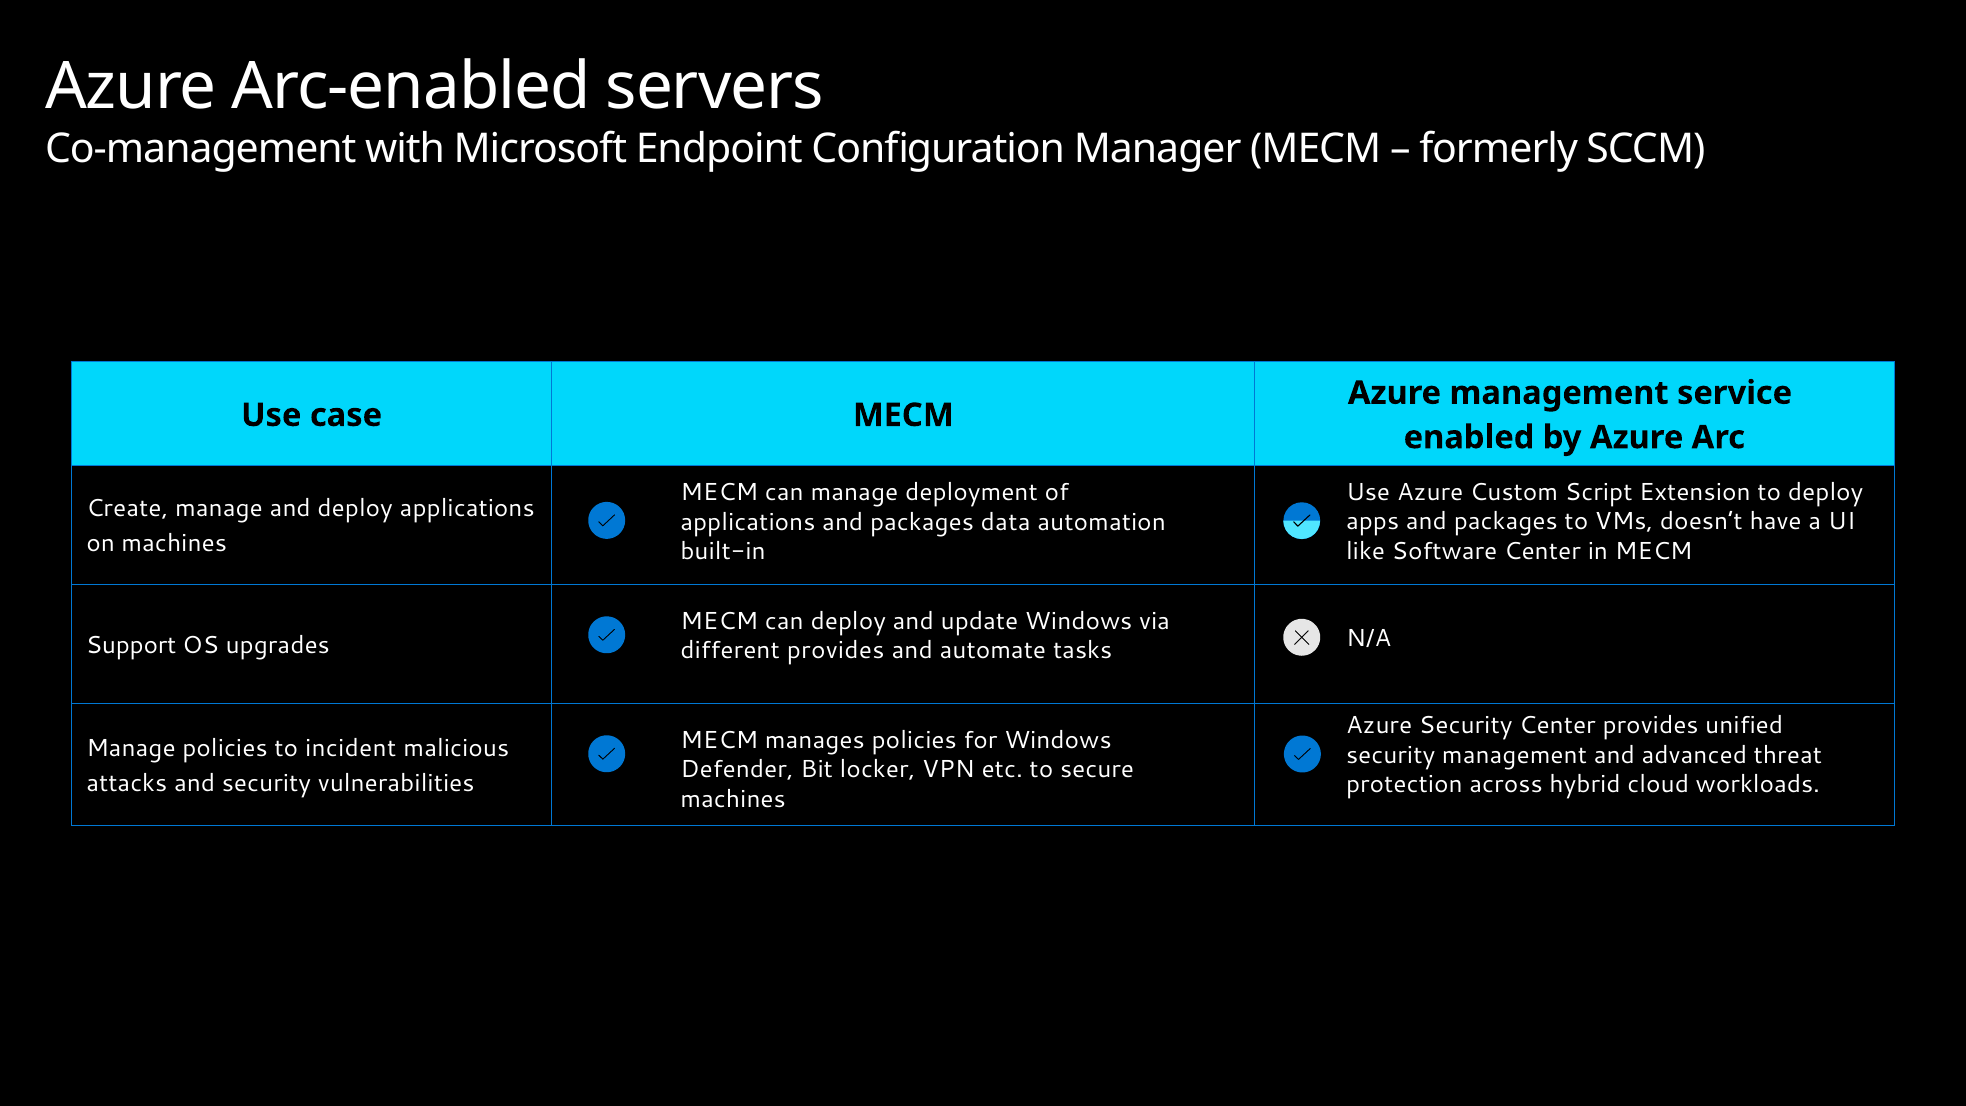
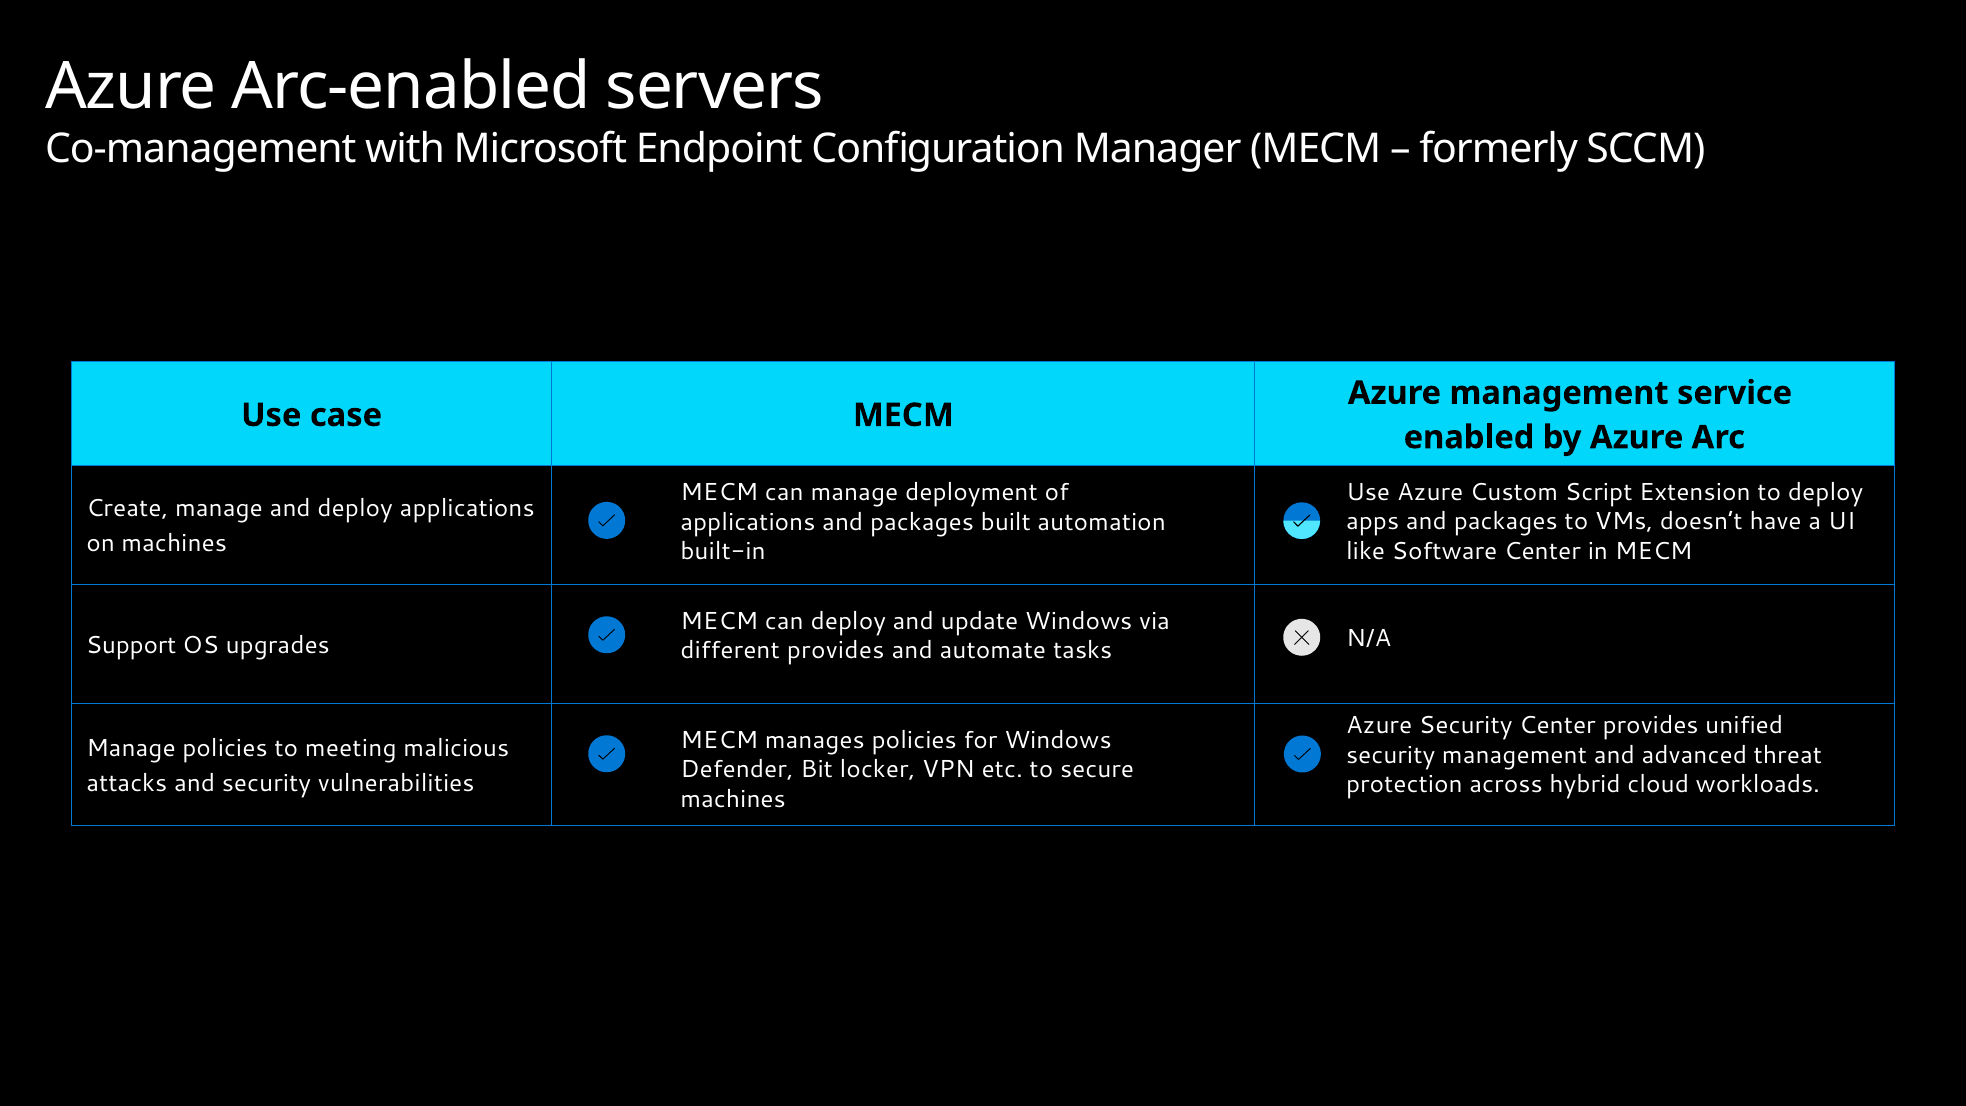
data: data -> built
incident: incident -> meeting
